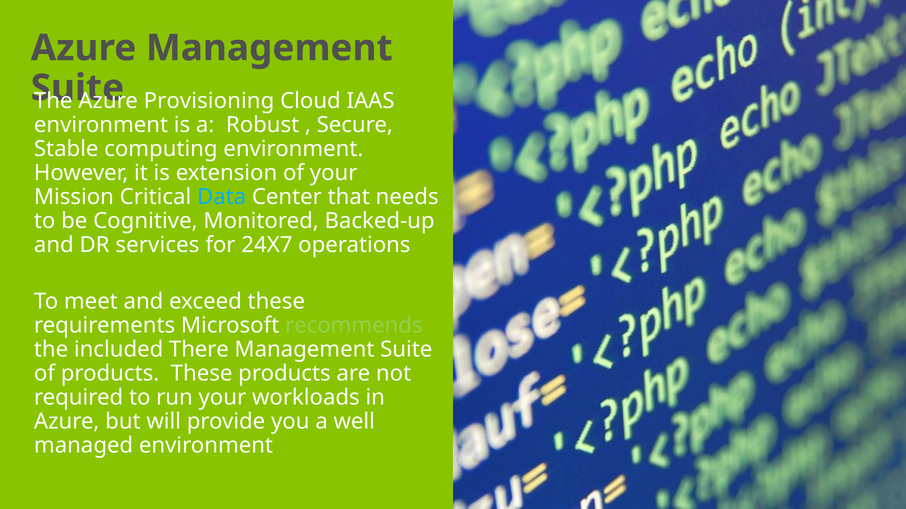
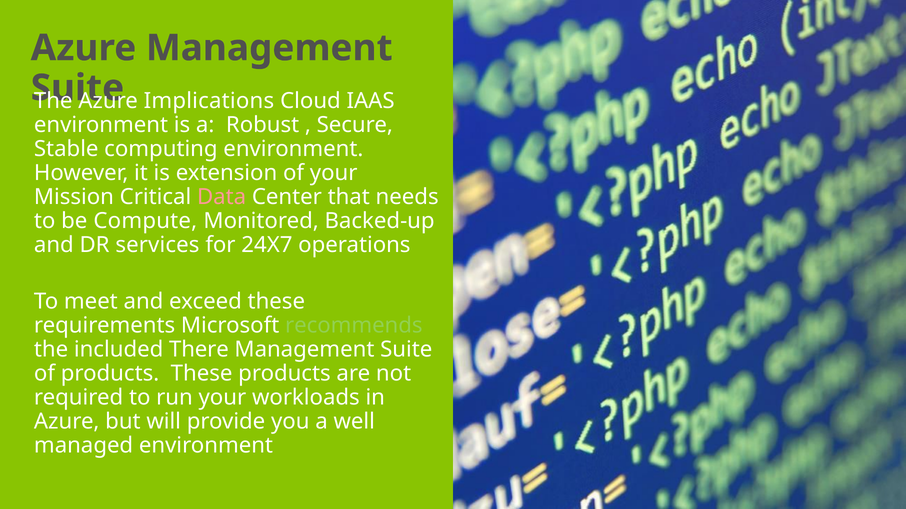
Provisioning: Provisioning -> Implications
Data colour: light blue -> pink
Cognitive: Cognitive -> Compute
